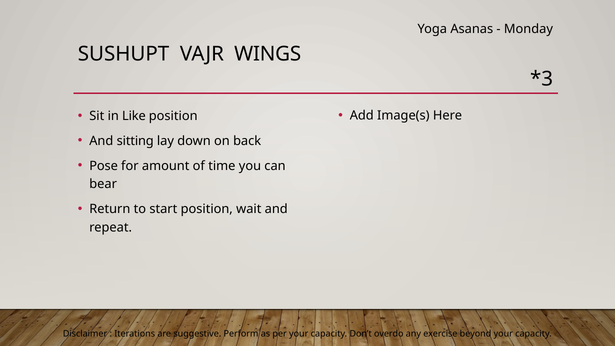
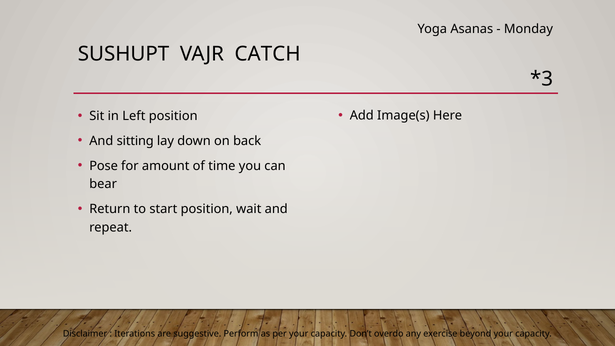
WINGS: WINGS -> CATCH
Like: Like -> Left
